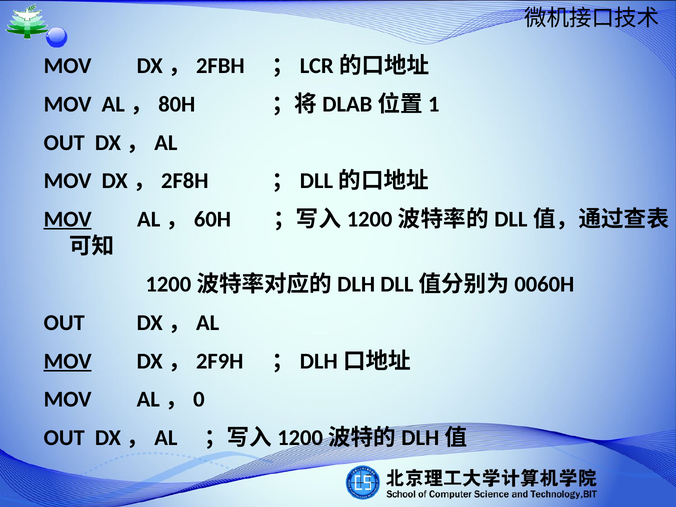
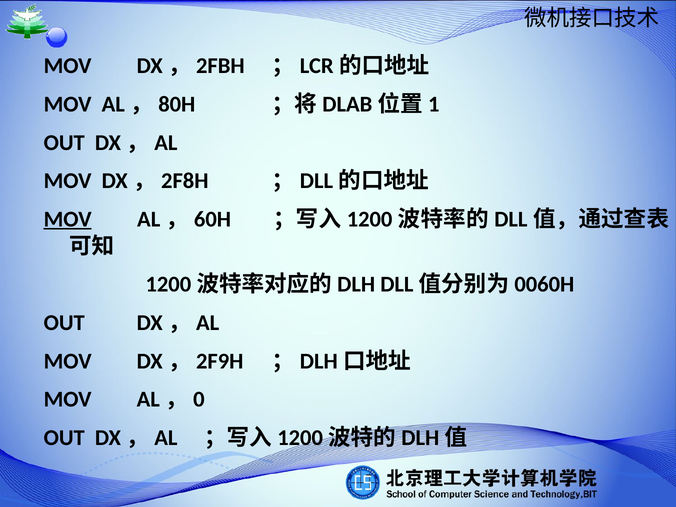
MOV at (68, 361) underline: present -> none
